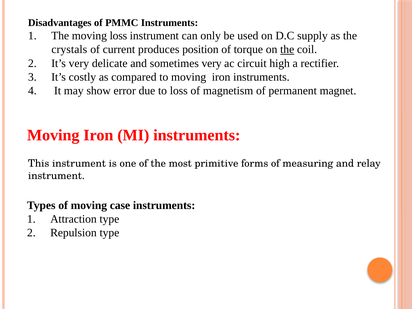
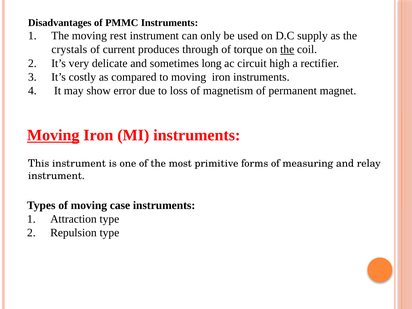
moving loss: loss -> rest
position: position -> through
sometimes very: very -> long
Moving at (53, 135) underline: none -> present
